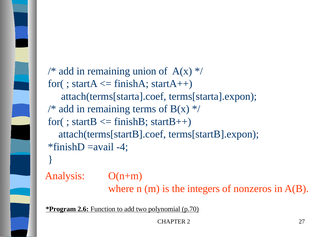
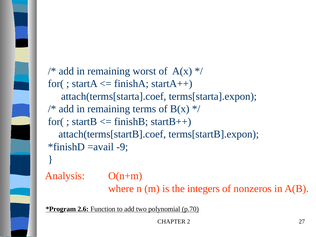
union: union -> worst
-4: -4 -> -9
